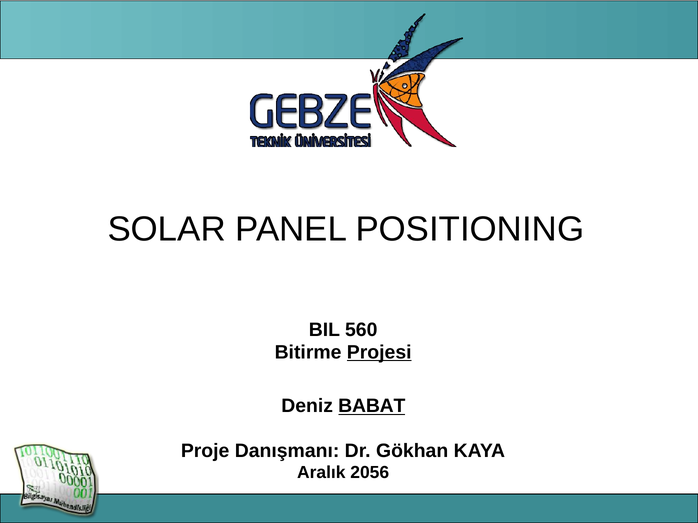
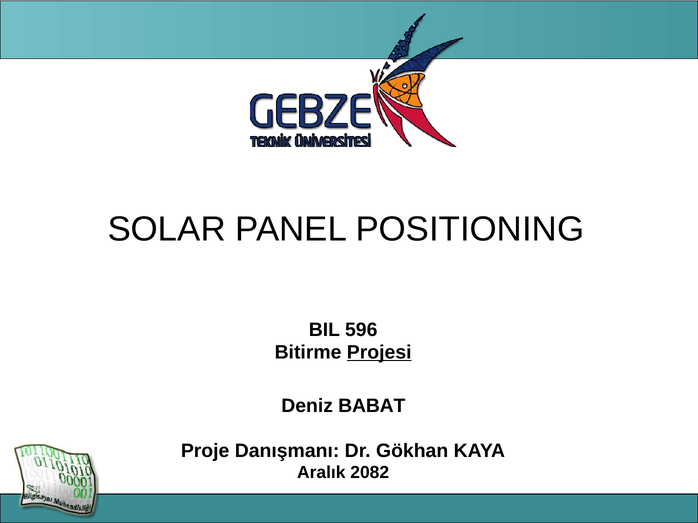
560: 560 -> 596
BABAT underline: present -> none
2056: 2056 -> 2082
